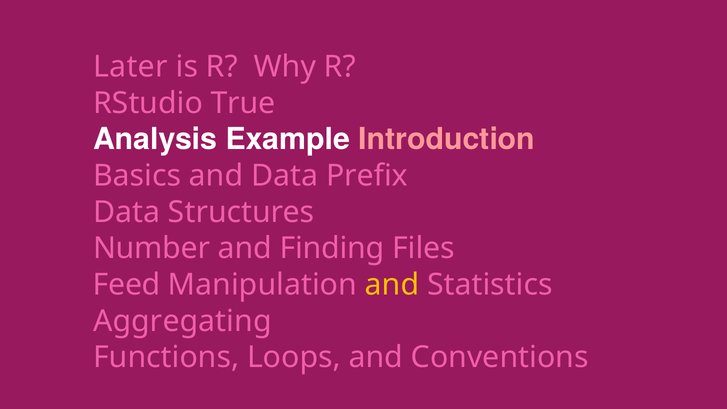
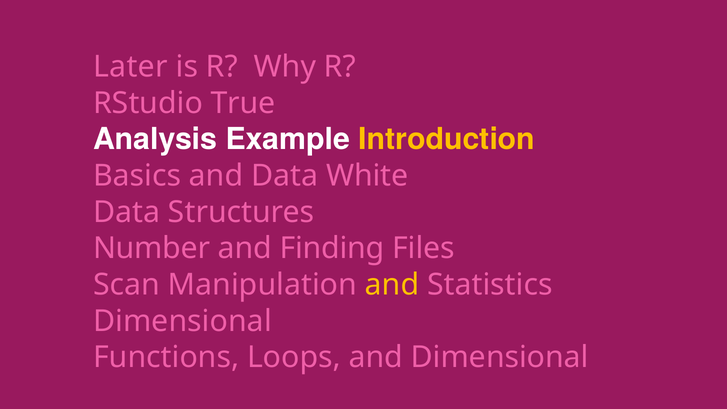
Introduction colour: pink -> yellow
Prefix: Prefix -> White
Feed: Feed -> Scan
Aggregating at (182, 321): Aggregating -> Dimensional
and Conventions: Conventions -> Dimensional
